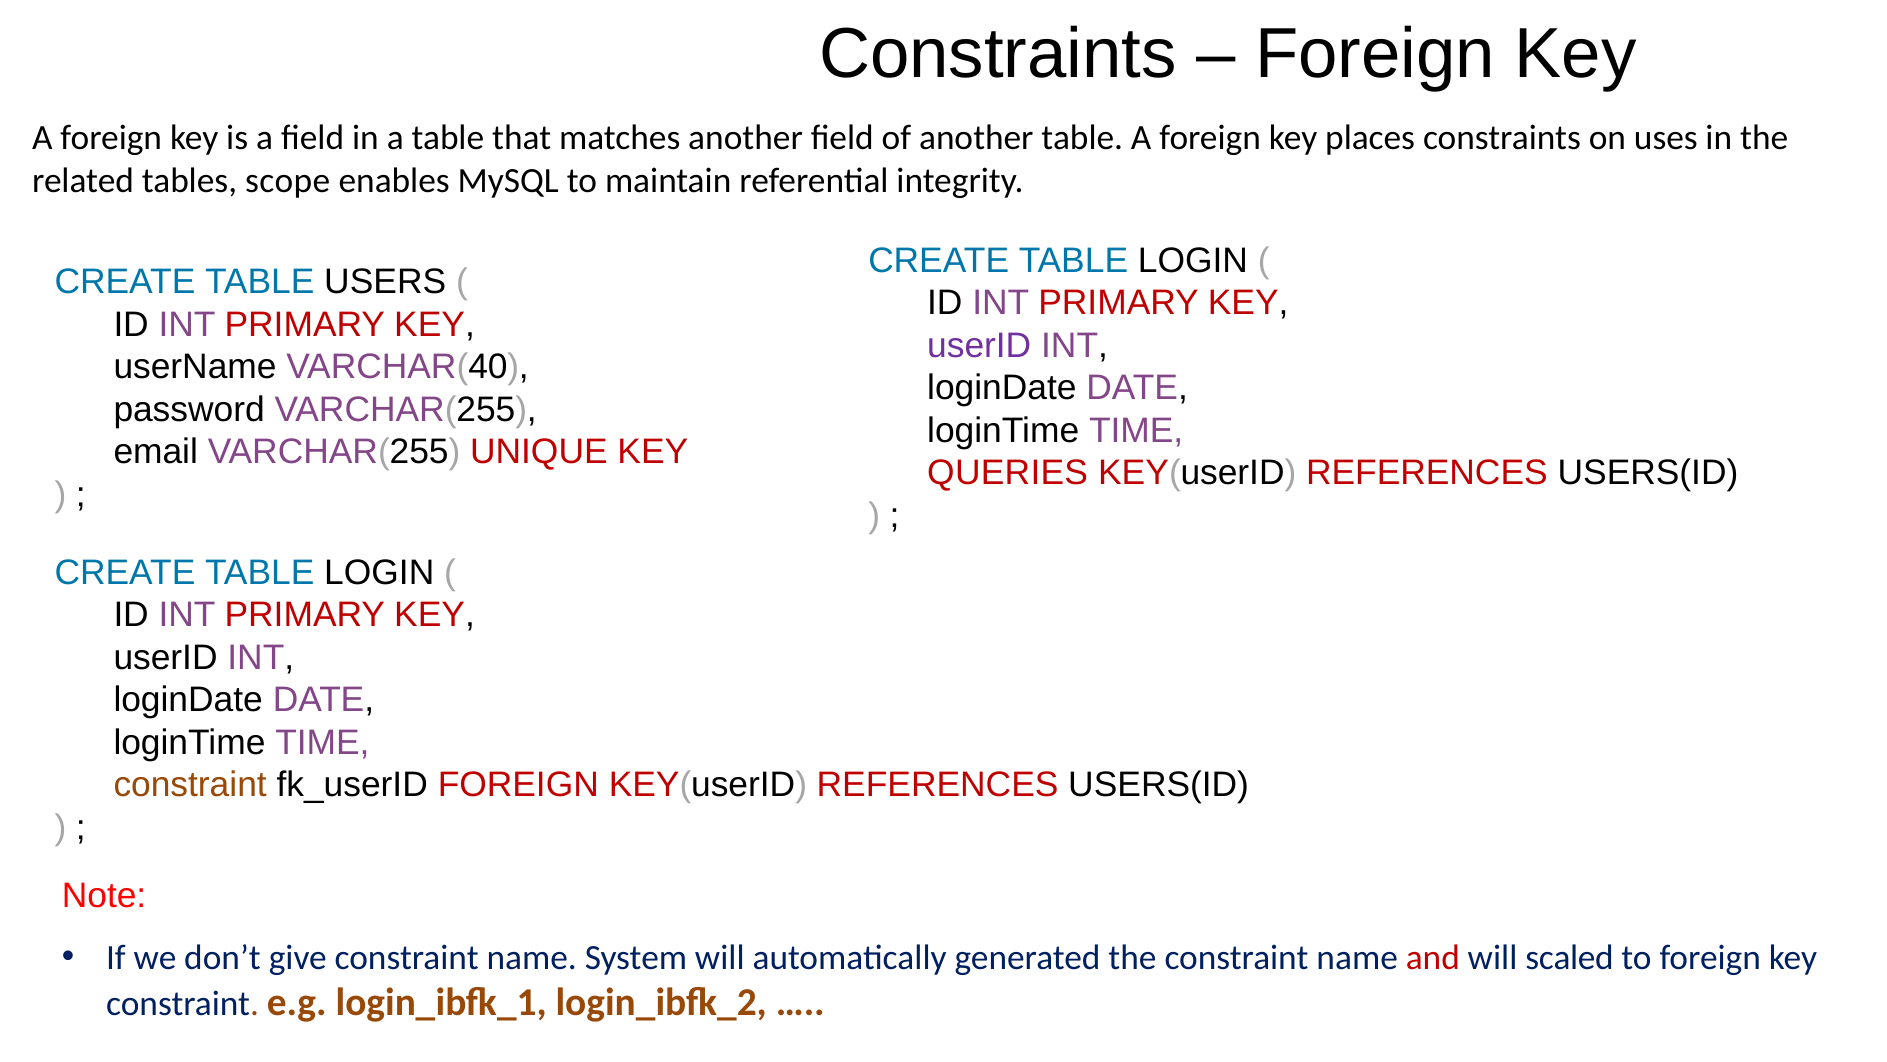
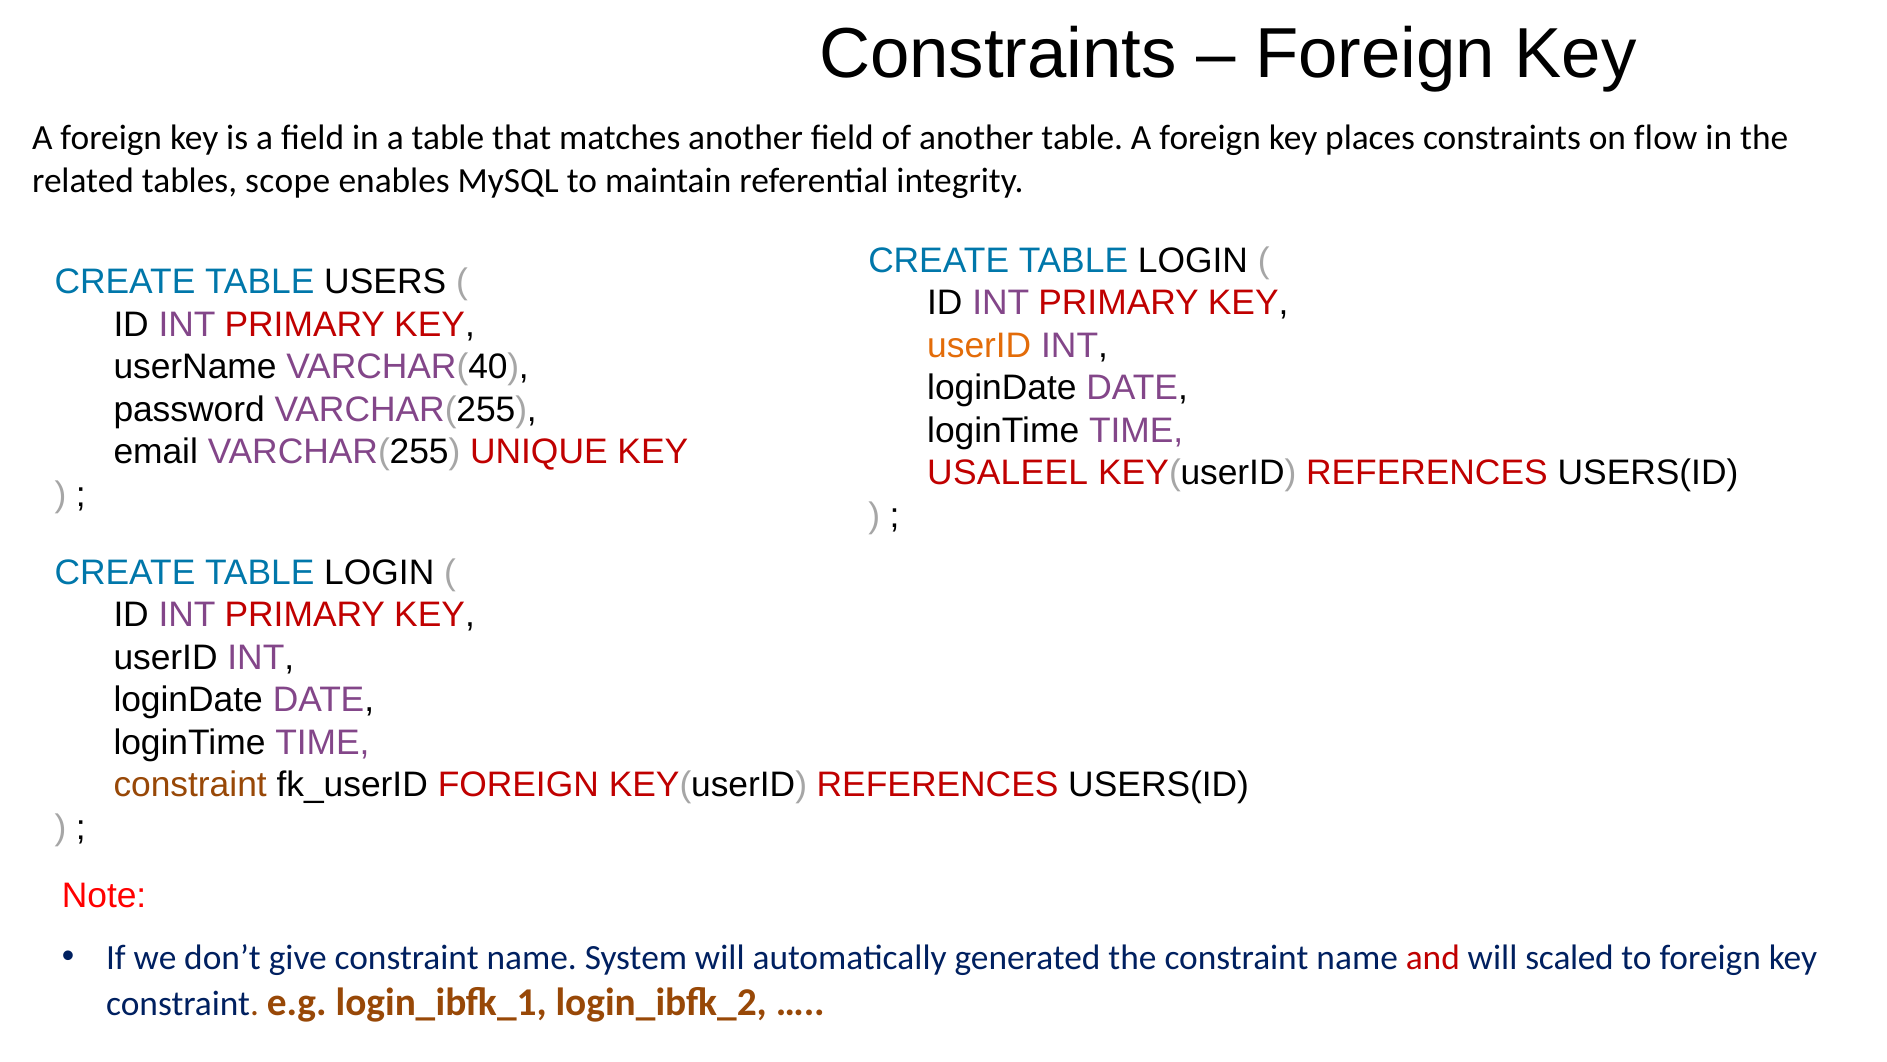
uses: uses -> flow
userID at (979, 345) colour: purple -> orange
QUERIES: QUERIES -> USALEEL
